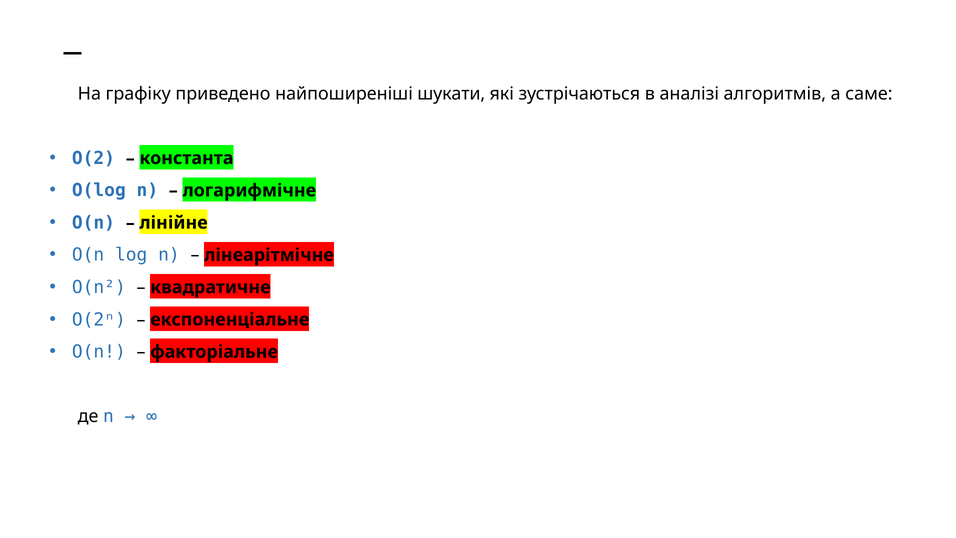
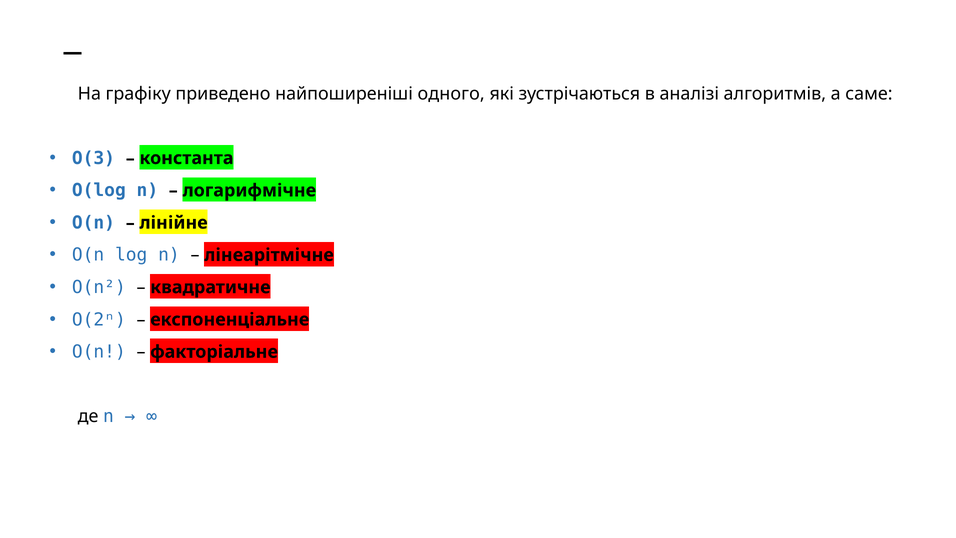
шукати: шукати -> одного
O(2: O(2 -> O(3
